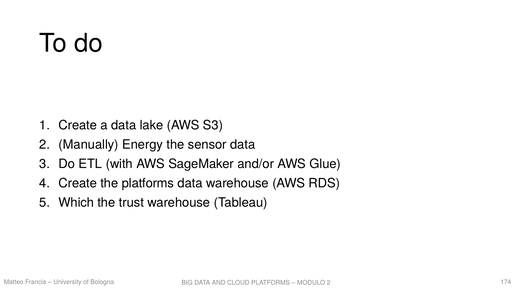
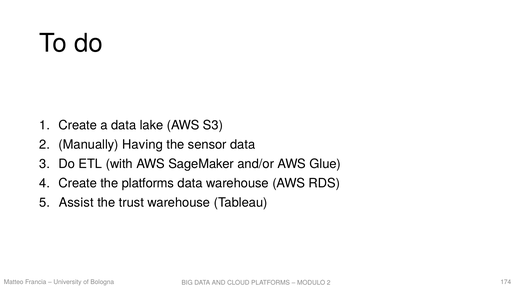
Energy: Energy -> Having
Which: Which -> Assist
